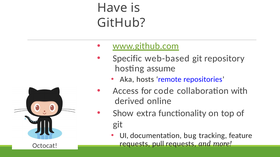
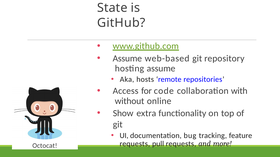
Have: Have -> State
Specific at (127, 59): Specific -> Assume
derived: derived -> without
